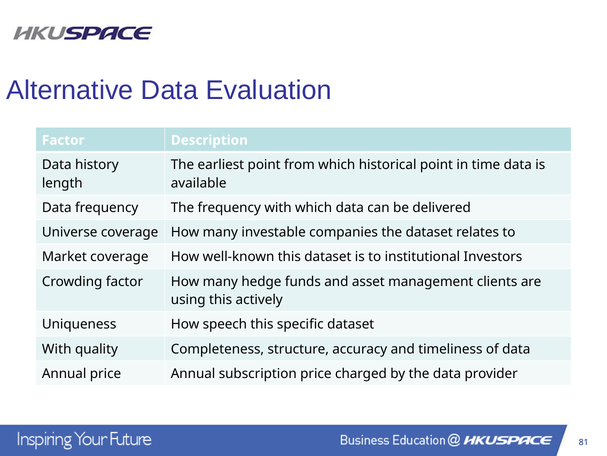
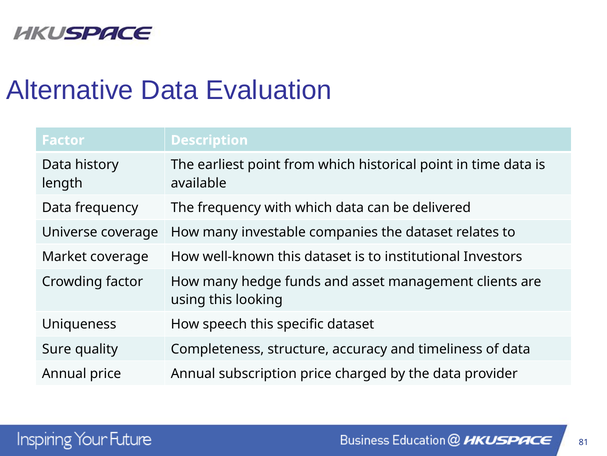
actively: actively -> looking
With at (57, 349): With -> Sure
